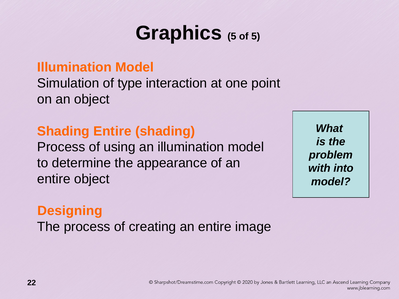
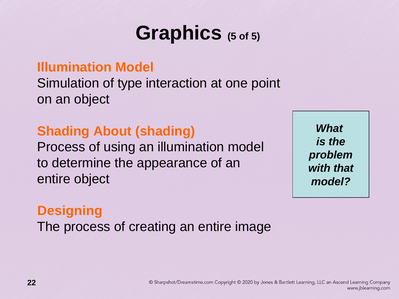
Shading Entire: Entire -> About
into: into -> that
